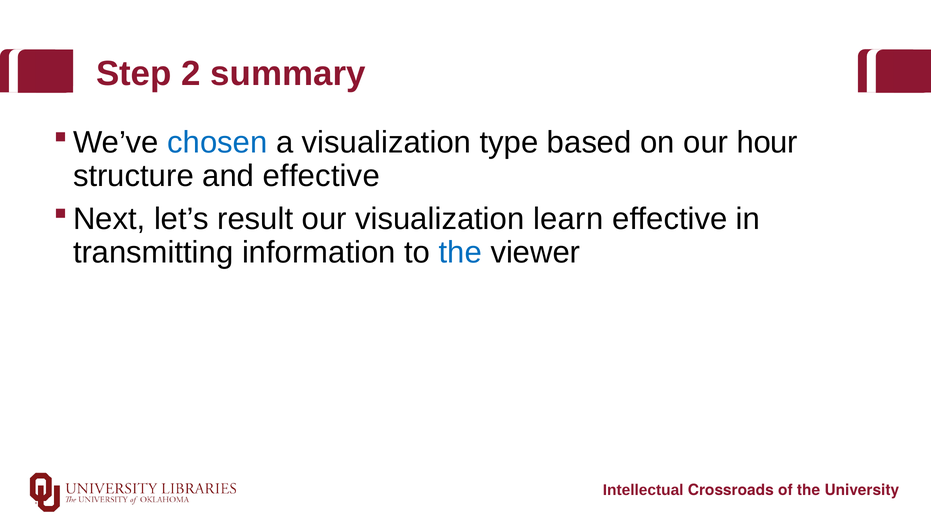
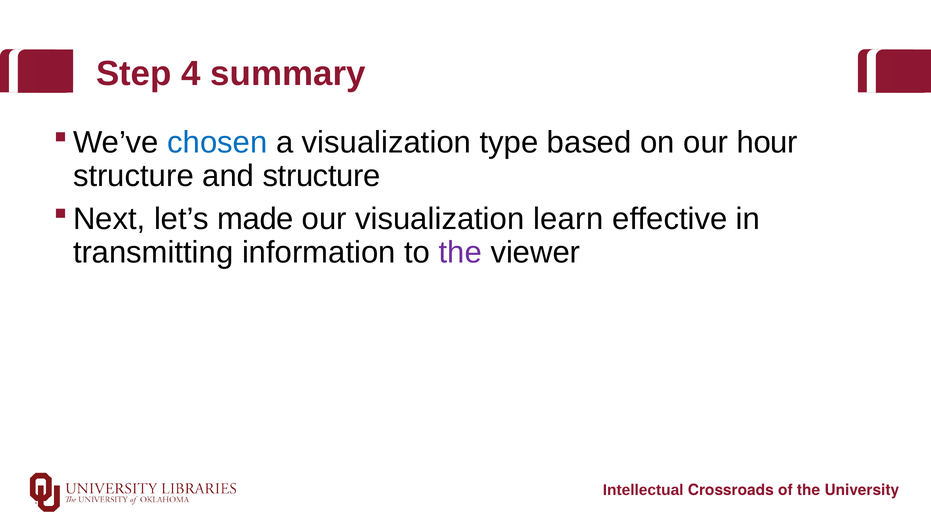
2: 2 -> 4
and effective: effective -> structure
result: result -> made
the at (460, 253) colour: blue -> purple
